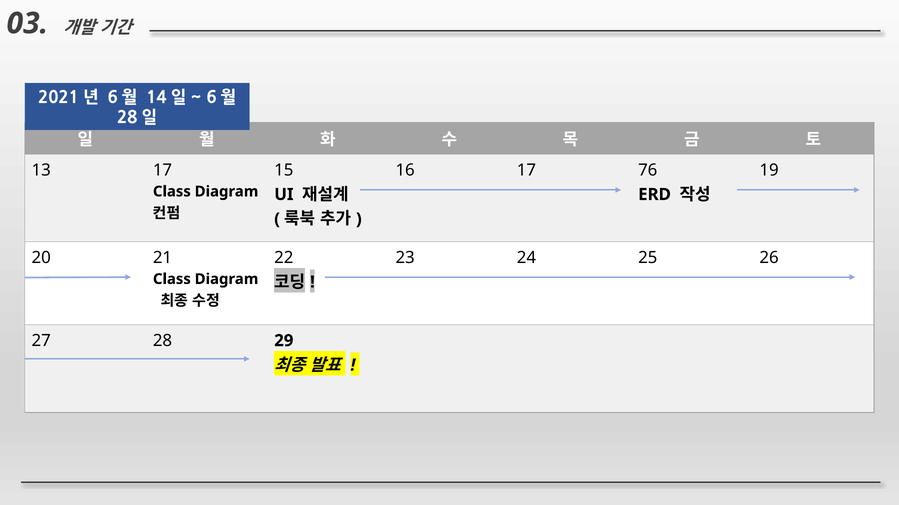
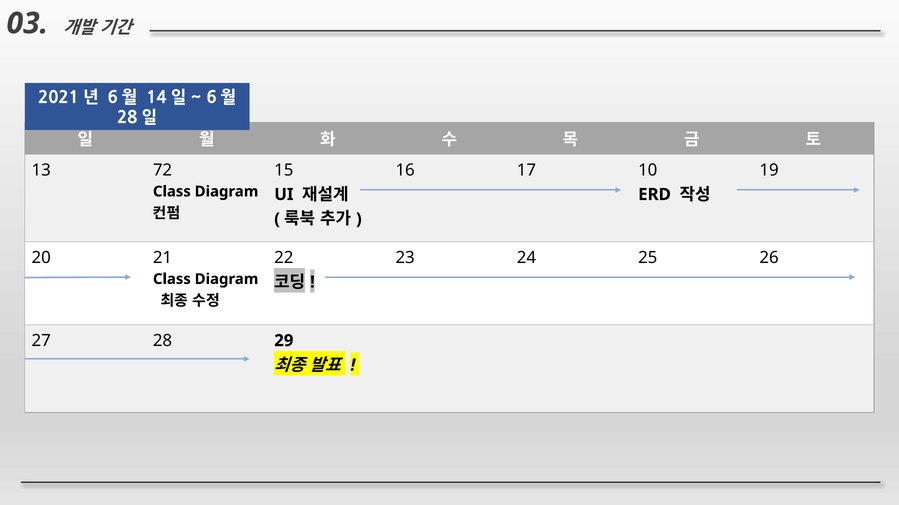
13 17: 17 -> 72
76: 76 -> 10
